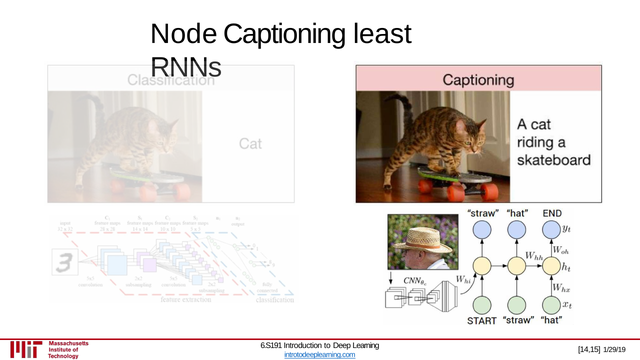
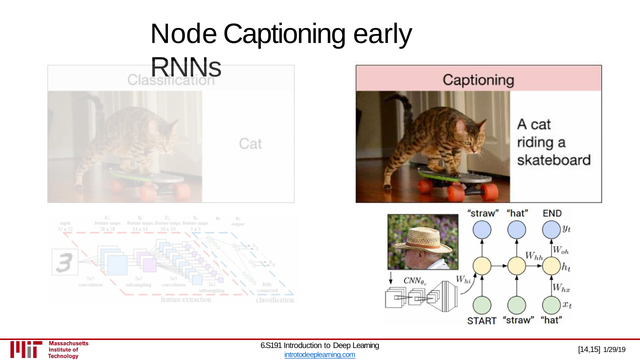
least: least -> early
